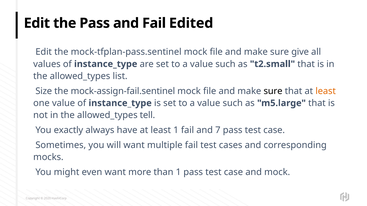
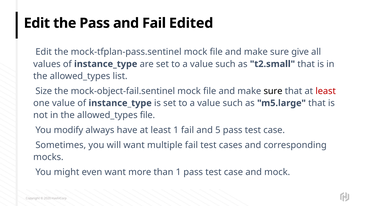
mock-assign-fail.sentinel: mock-assign-fail.sentinel -> mock-object-fail.sentinel
least at (326, 91) colour: orange -> red
allowed_types tell: tell -> file
exactly: exactly -> modify
7: 7 -> 5
